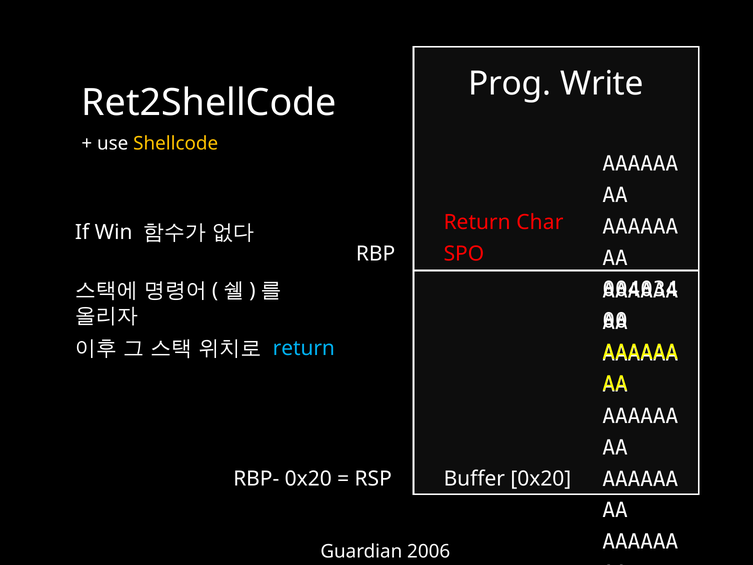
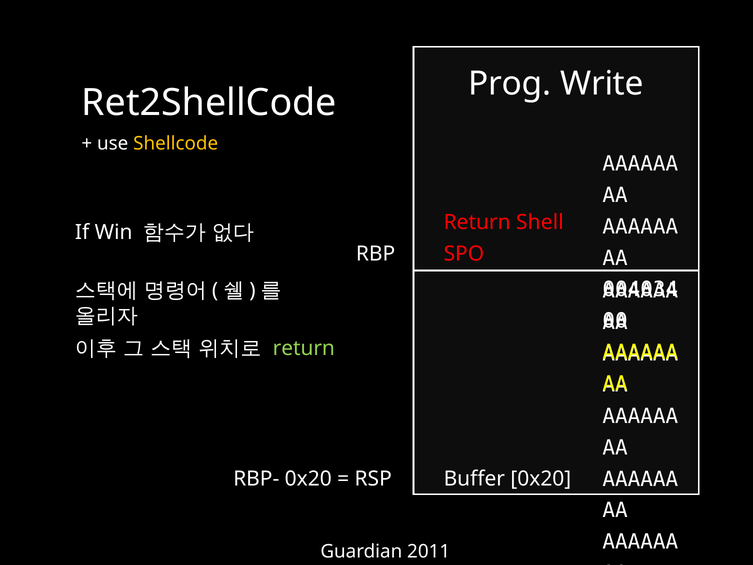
Char: Char -> Shell
return at (304, 348) colour: light blue -> light green
2006: 2006 -> 2011
